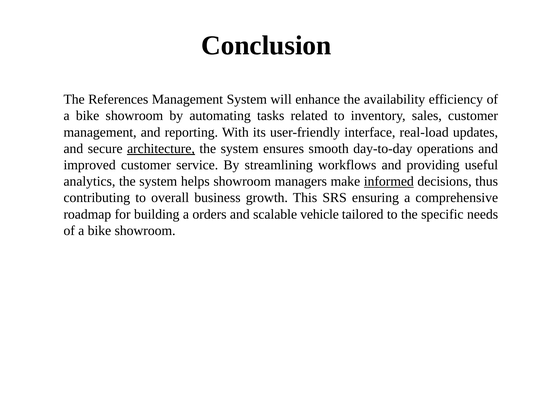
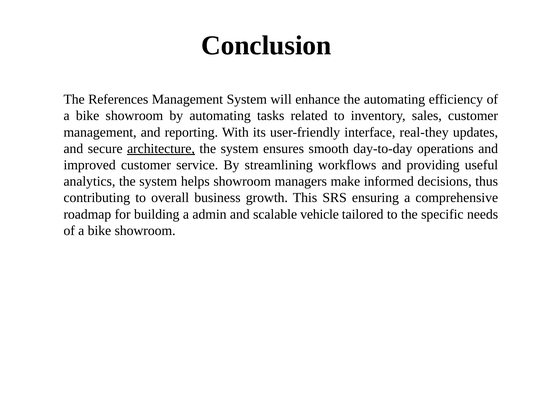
the availability: availability -> automating
real-load: real-load -> real-they
informed underline: present -> none
orders: orders -> admin
